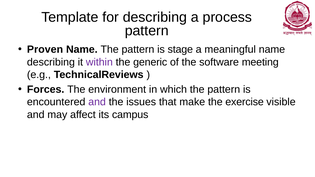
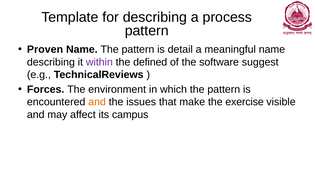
stage: stage -> detail
generic: generic -> defined
meeting: meeting -> suggest
and at (97, 102) colour: purple -> orange
